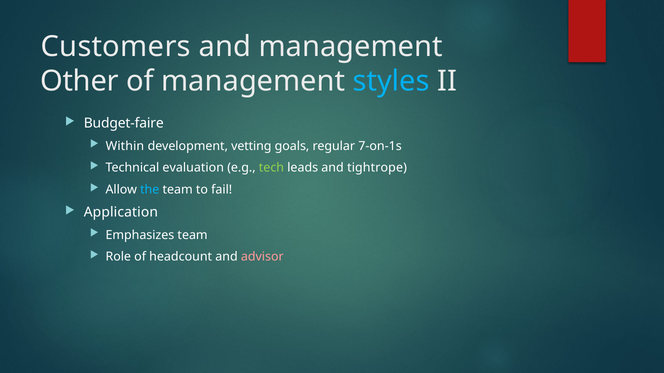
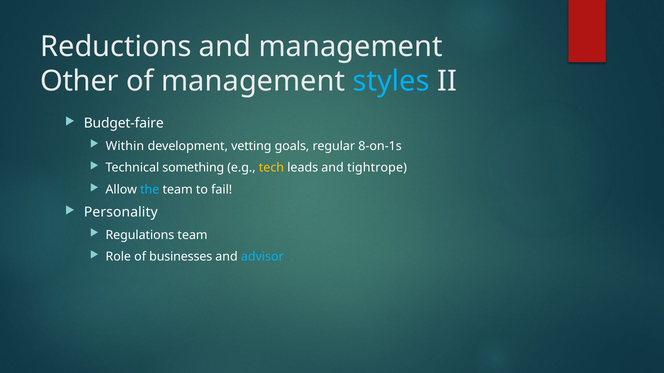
Customers: Customers -> Reductions
7-on-1s: 7-on-1s -> 8-on-1s
evaluation: evaluation -> something
tech colour: light green -> yellow
Application: Application -> Personality
Emphasizes: Emphasizes -> Regulations
headcount: headcount -> businesses
advisor colour: pink -> light blue
